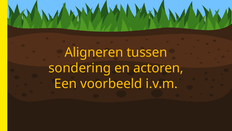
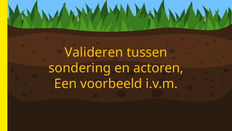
Aligneren: Aligneren -> Valideren
